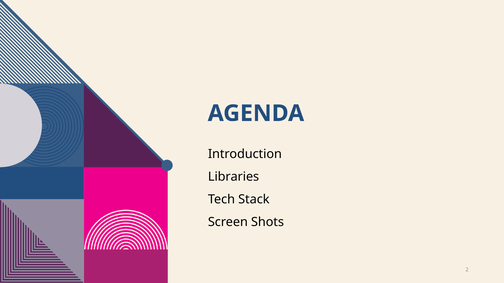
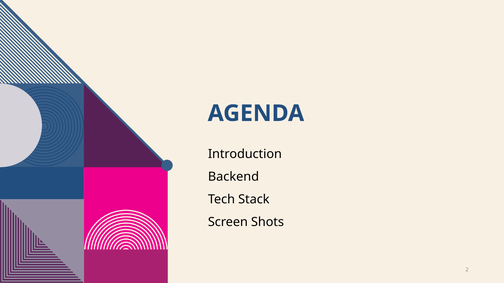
Libraries: Libraries -> Backend
